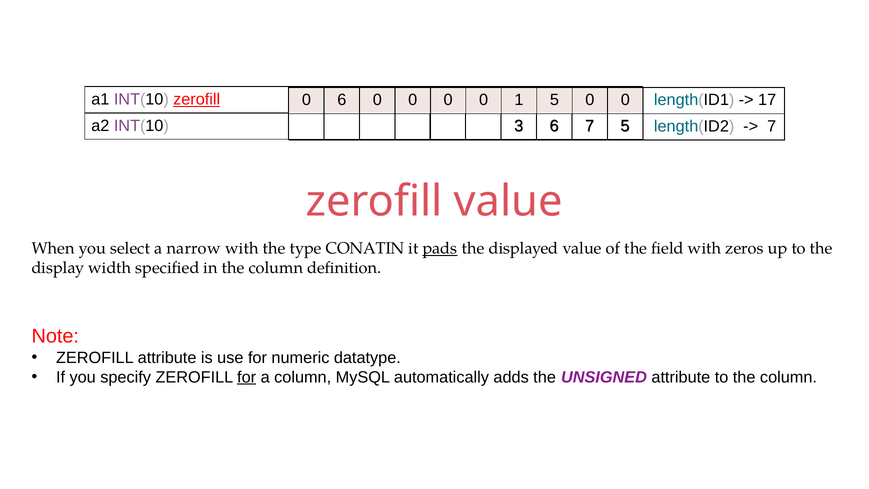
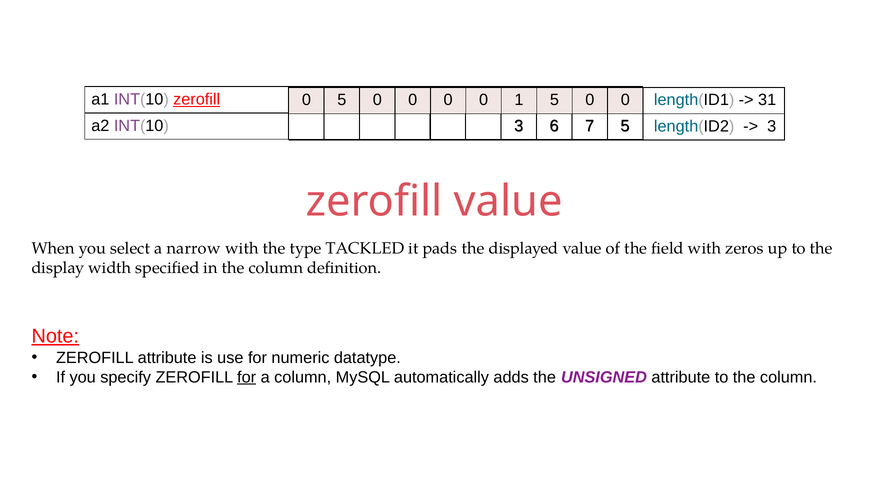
0 6: 6 -> 5
17: 17 -> 31
7 at (772, 126): 7 -> 3
CONATIN: CONATIN -> TACKLED
pads underline: present -> none
Note underline: none -> present
